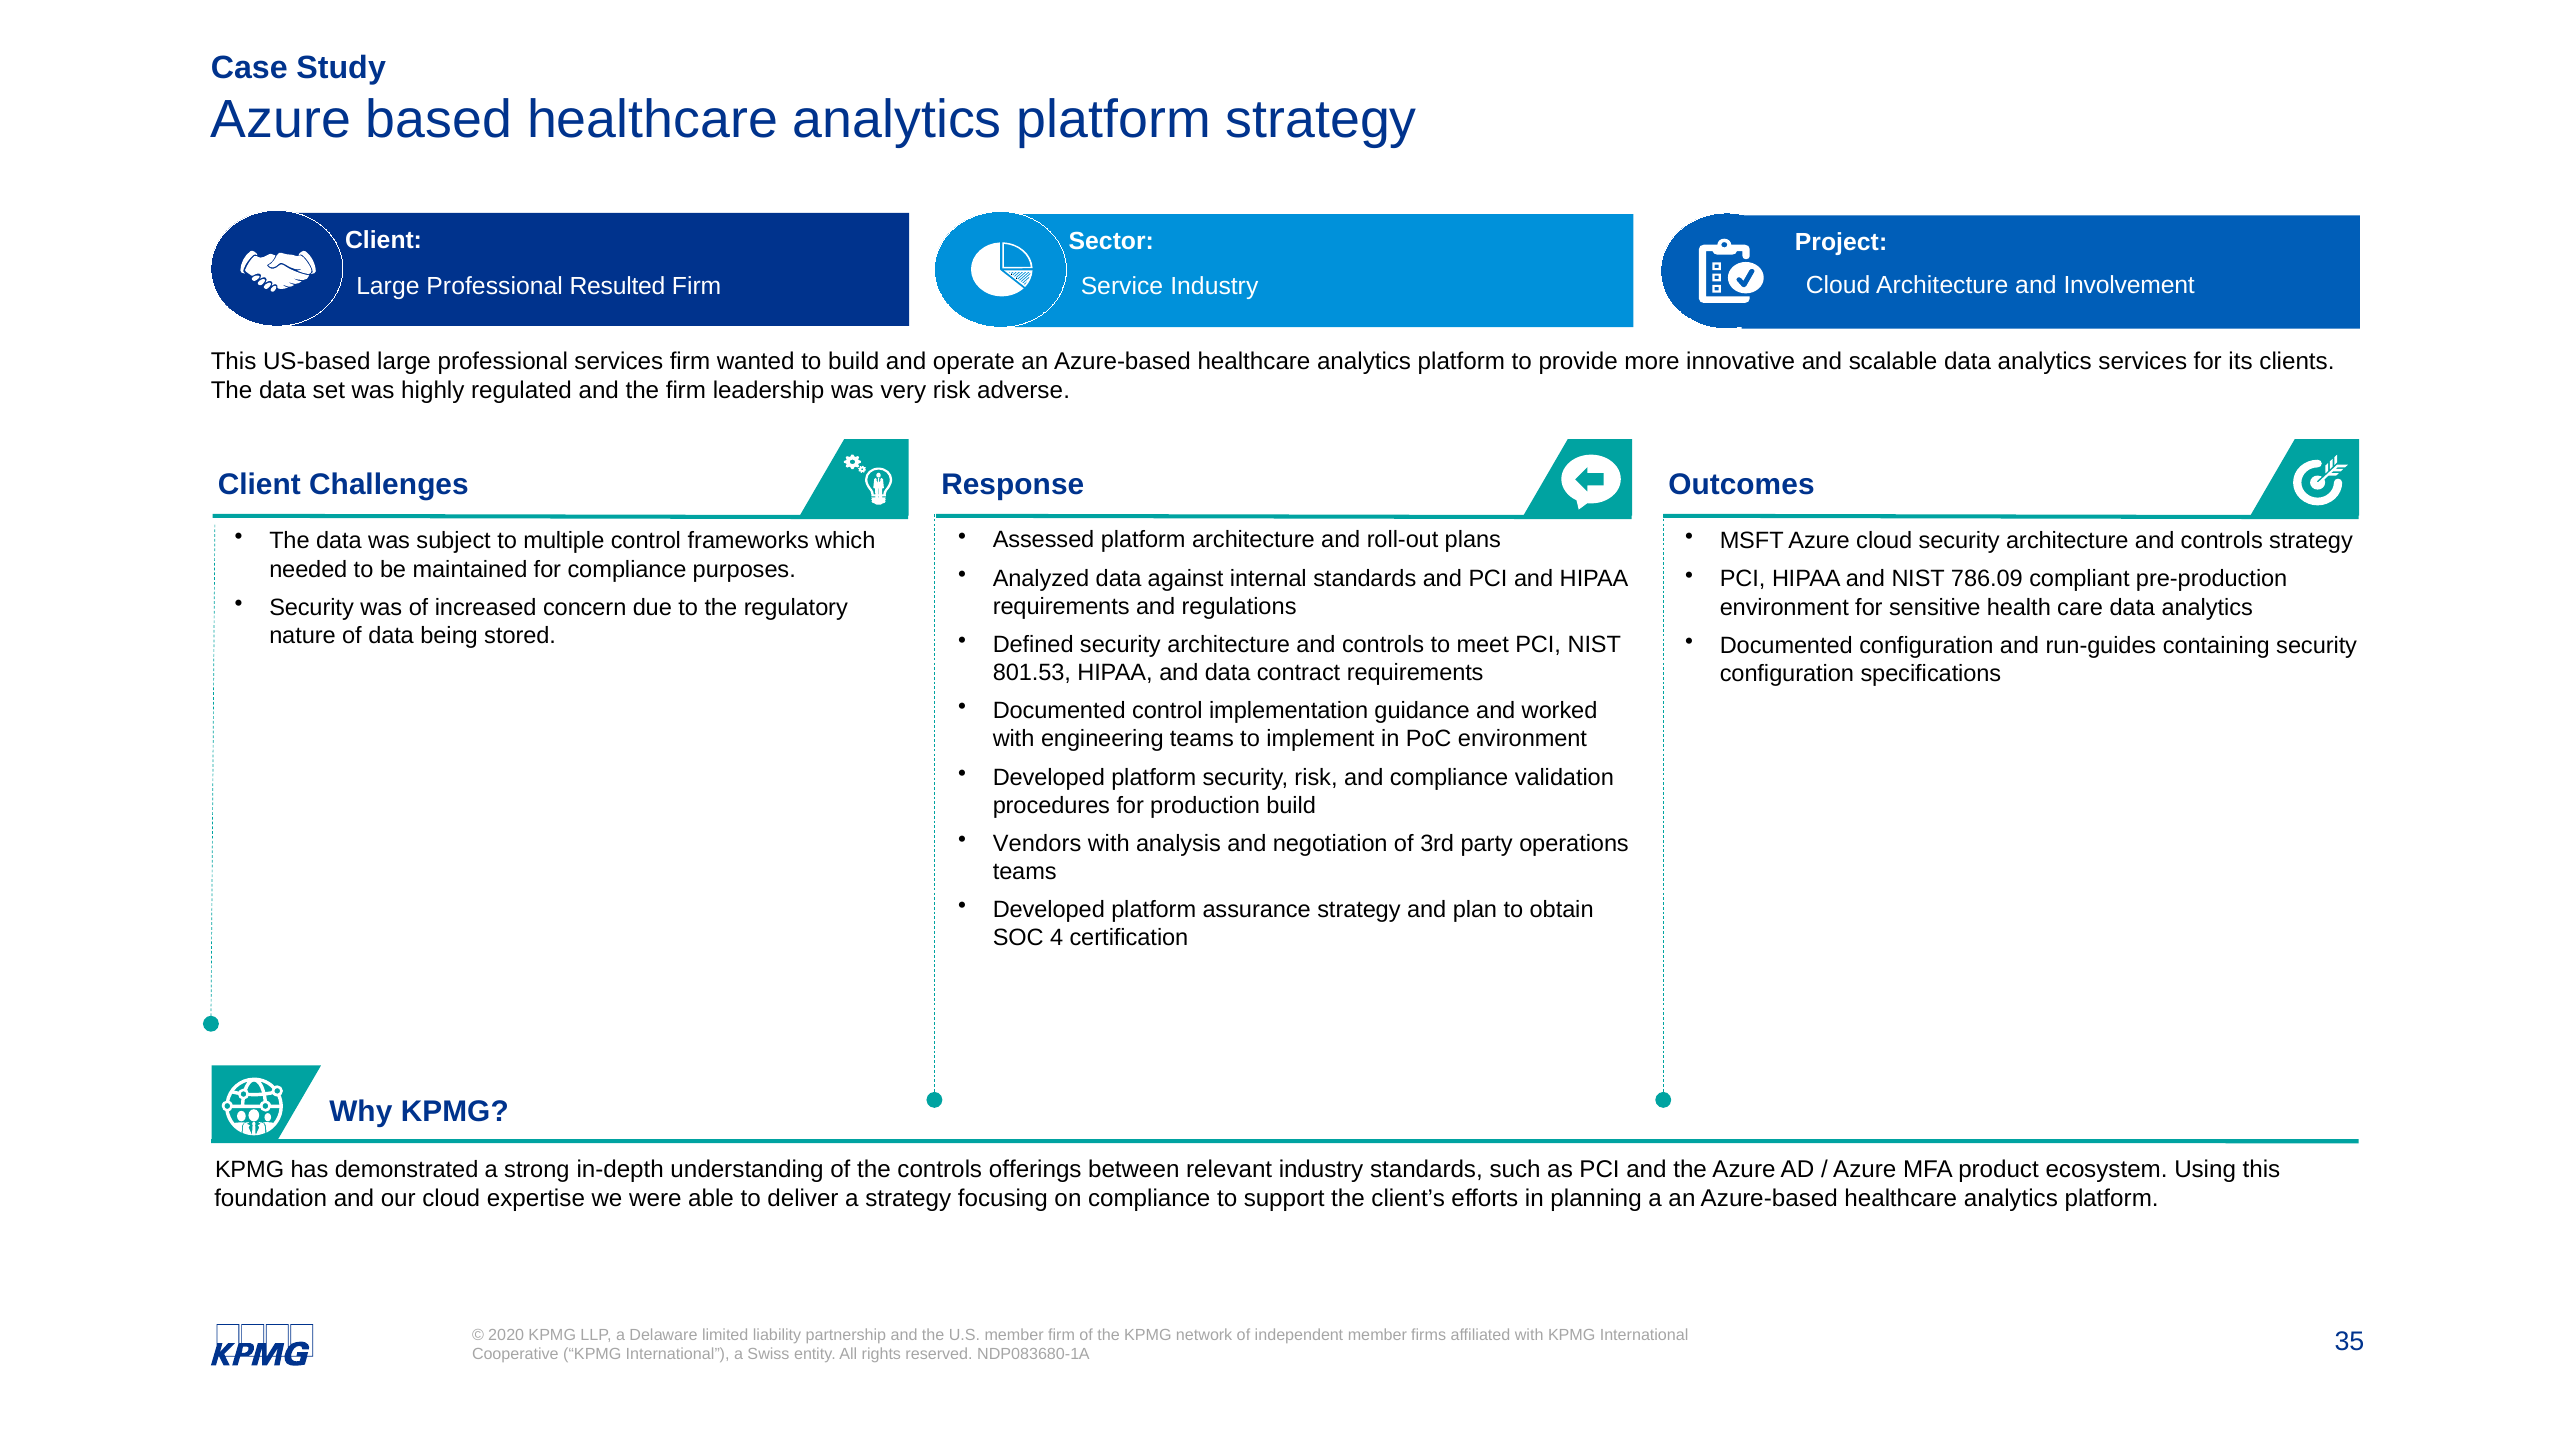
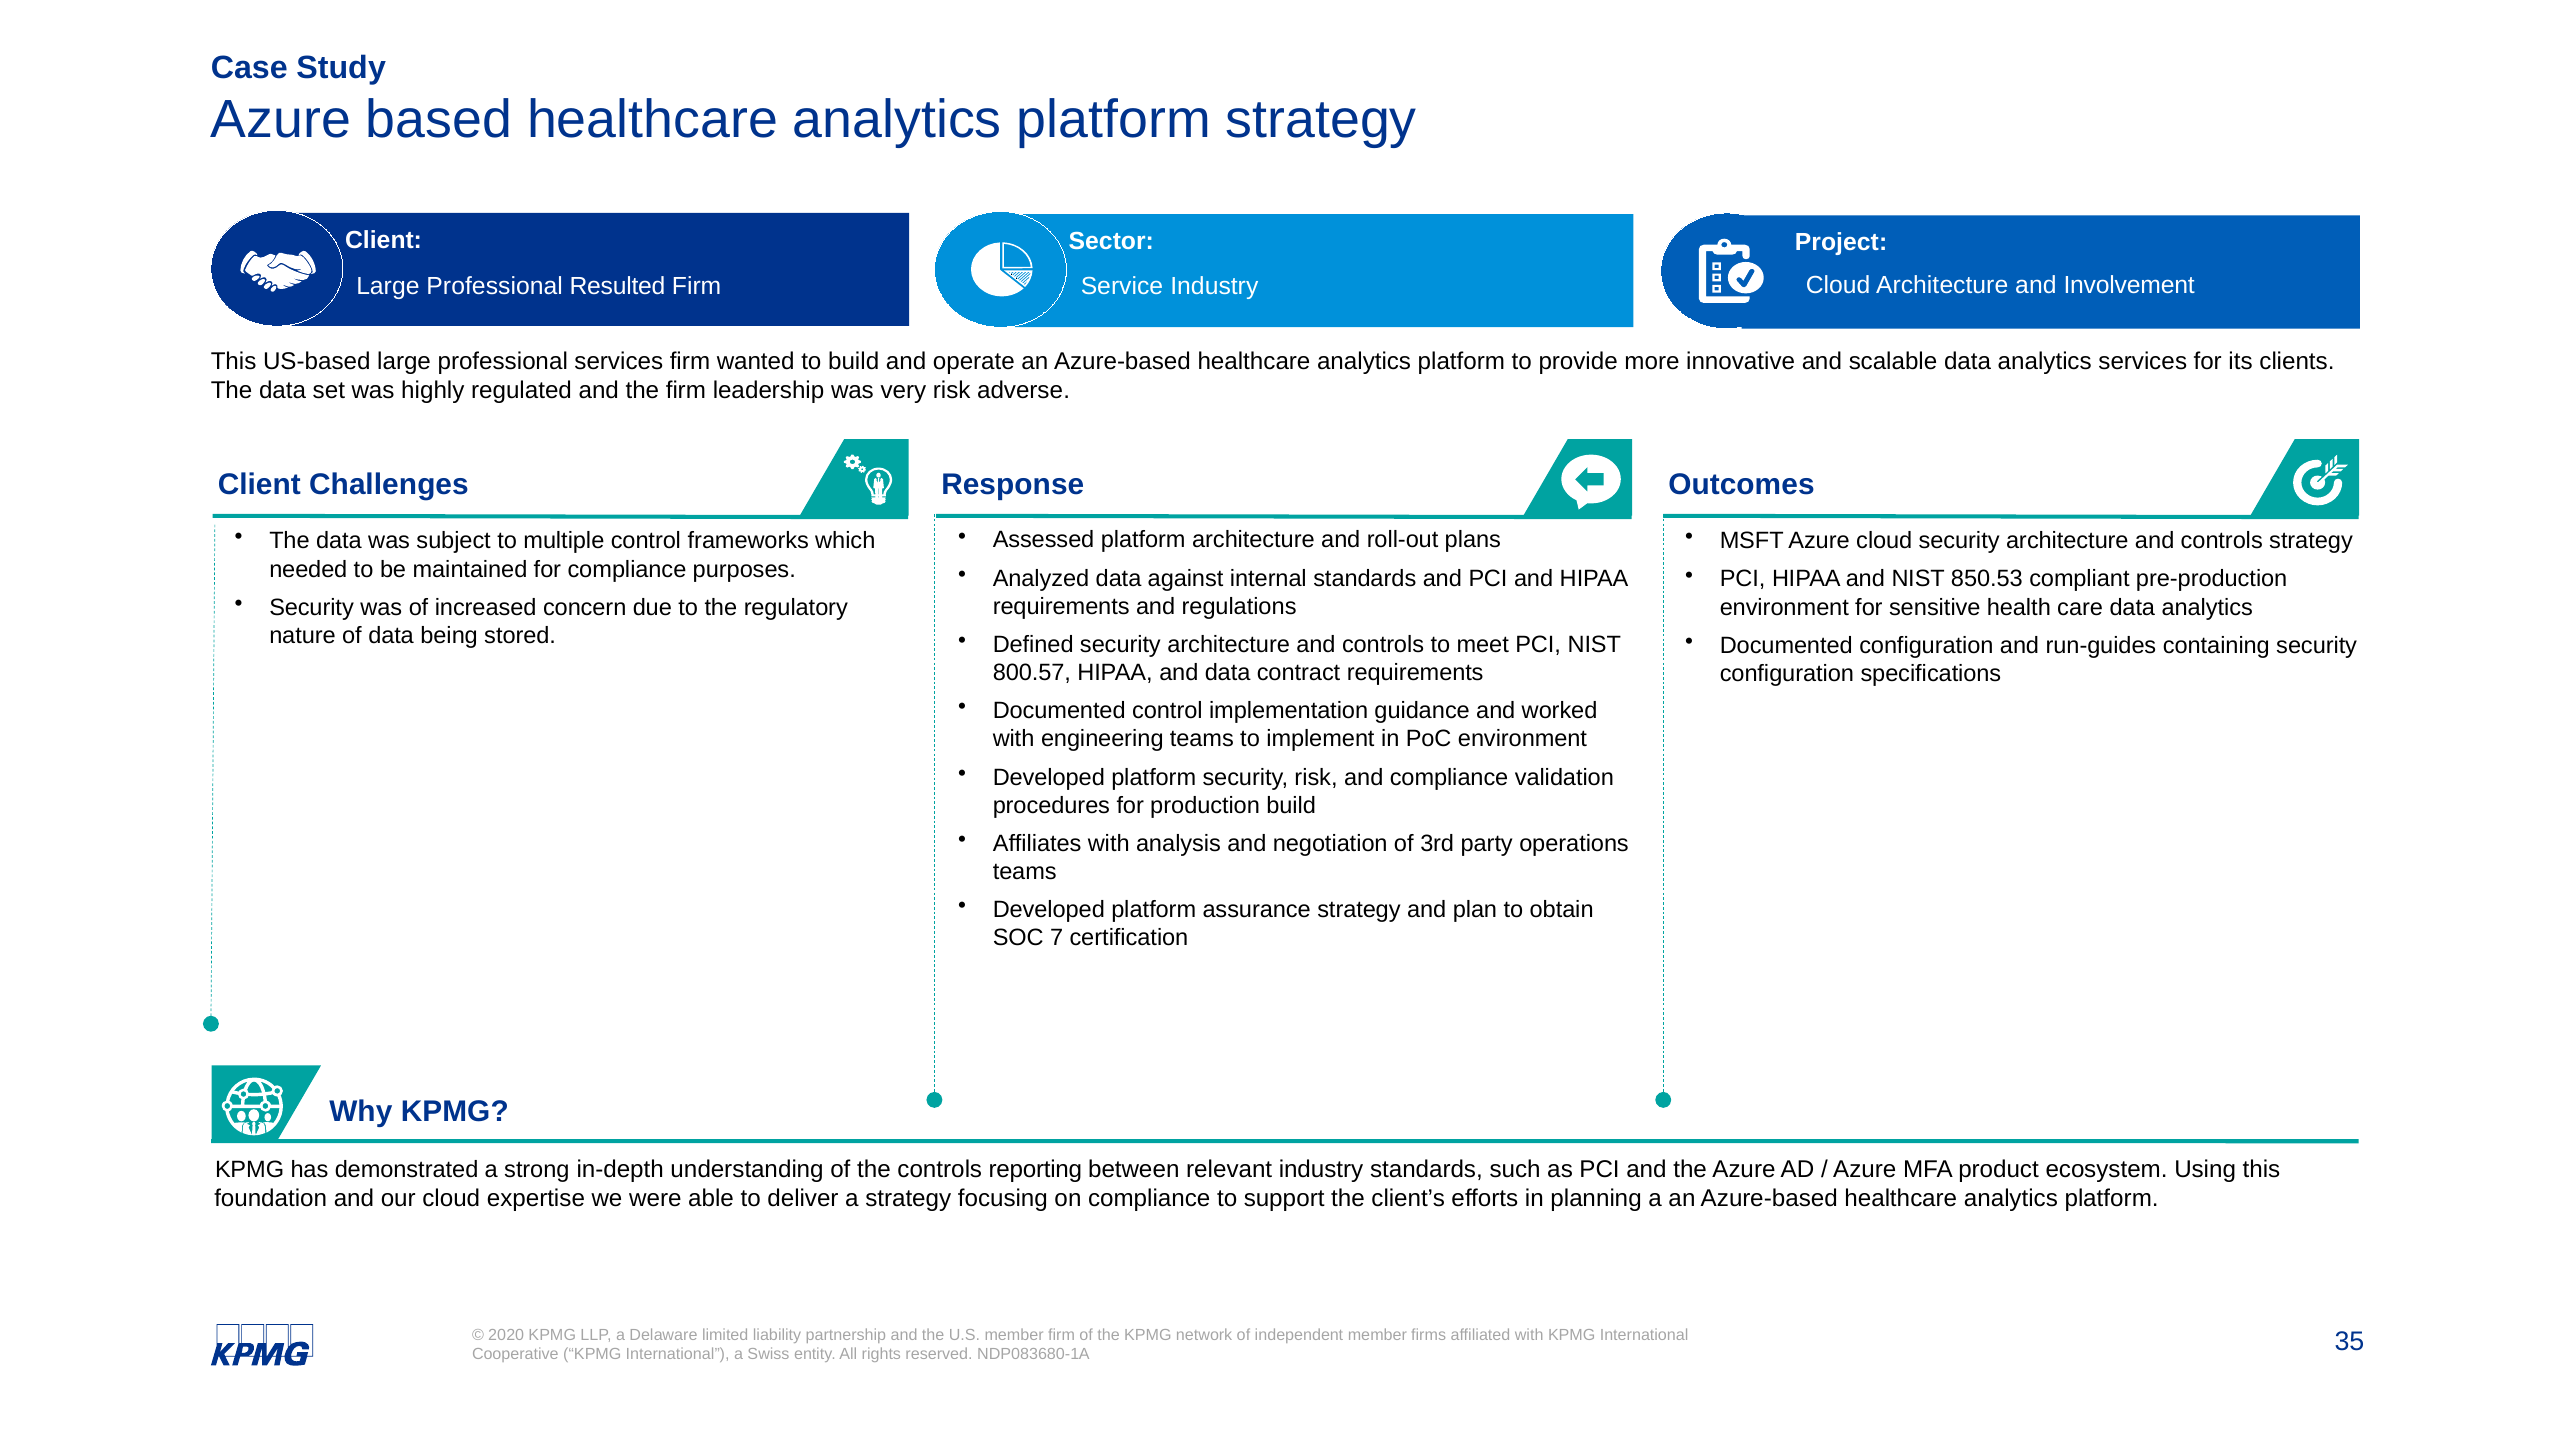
786.09: 786.09 -> 850.53
801.53: 801.53 -> 800.57
Vendors: Vendors -> Affiliates
4: 4 -> 7
offerings: offerings -> reporting
